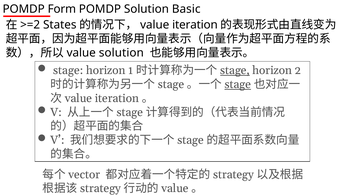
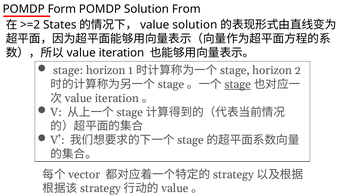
Basic: Basic -> From
iteration at (195, 25): iteration -> solution
solution at (121, 53): solution -> iteration
stage at (235, 70) underline: present -> none
